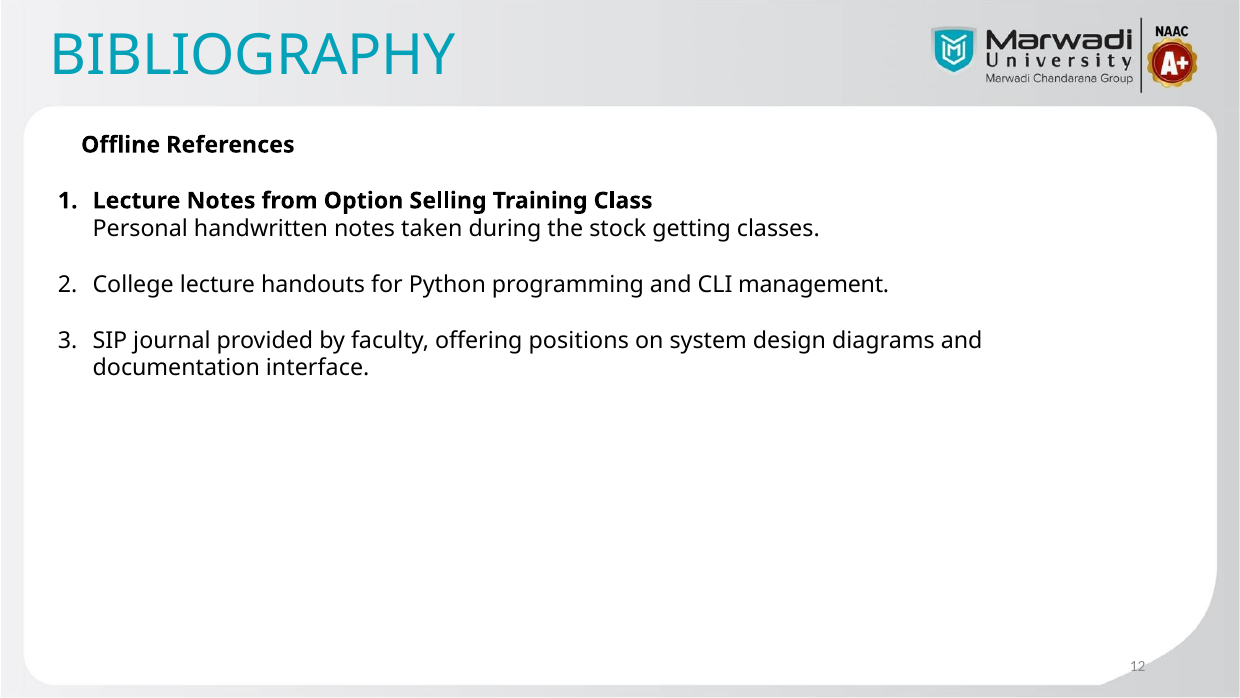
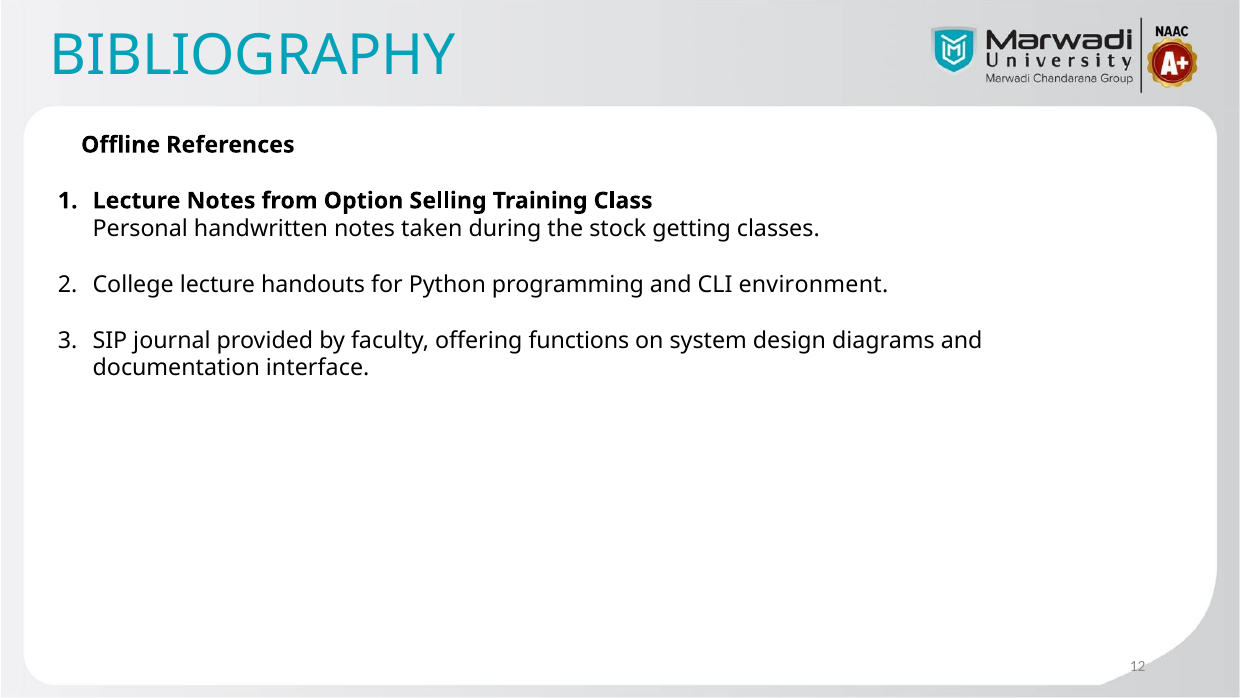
management: management -> environment
positions: positions -> functions
